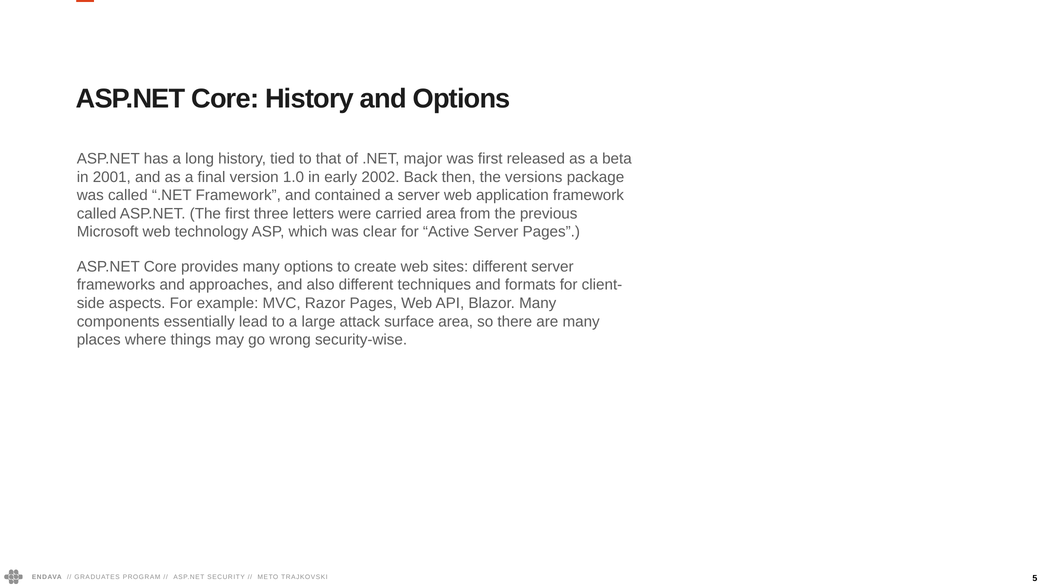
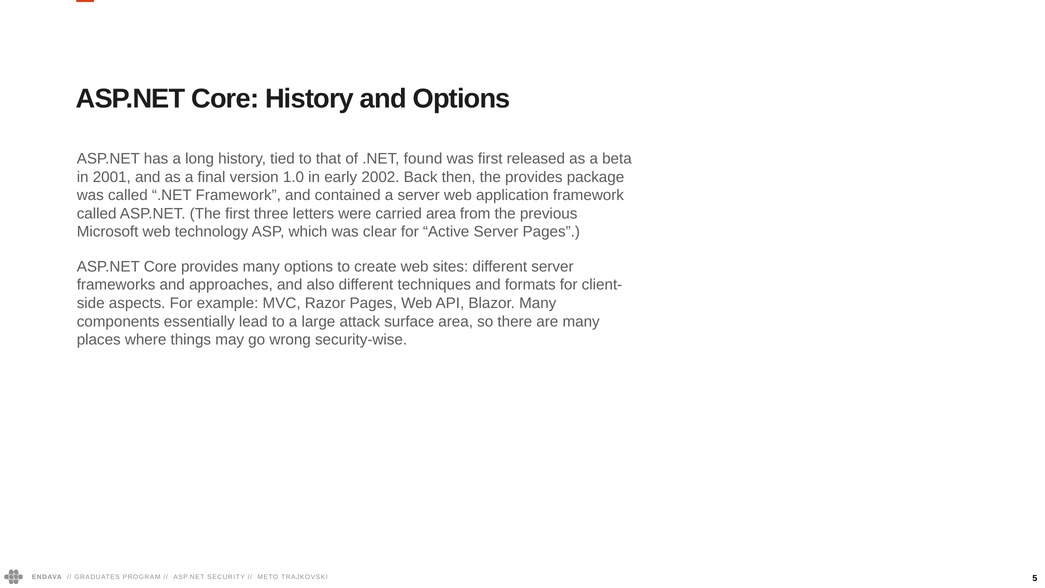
major: major -> found
the versions: versions -> provides
